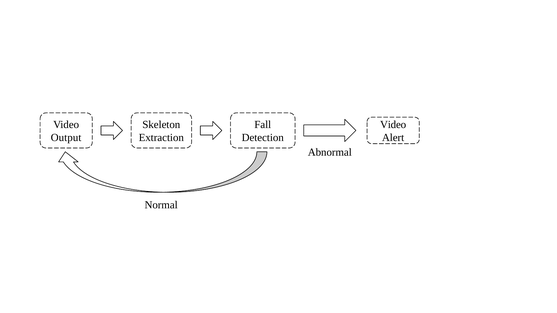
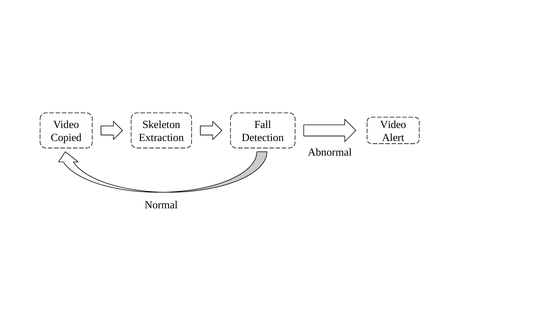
Output: Output -> Copied
